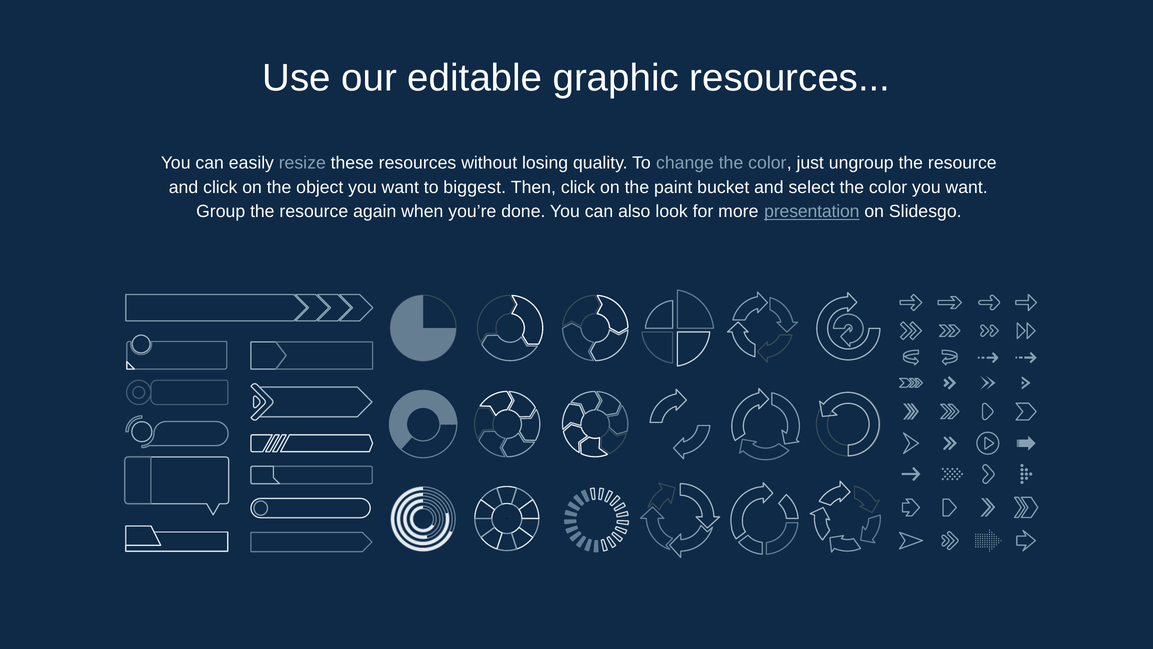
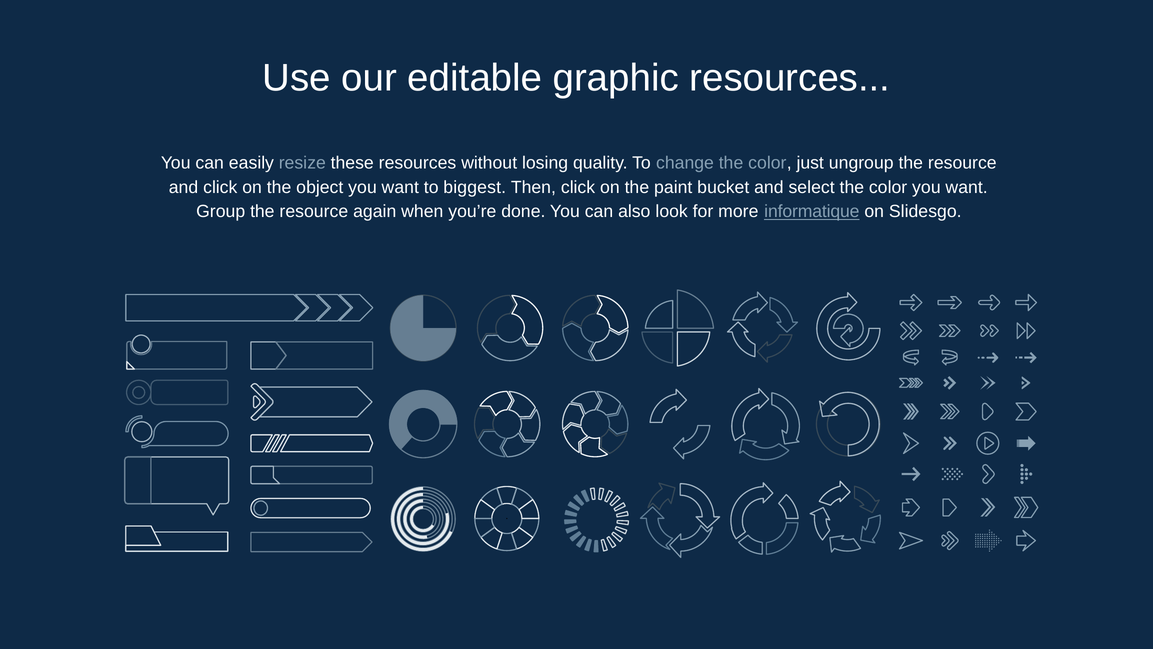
presentation: presentation -> informatique
